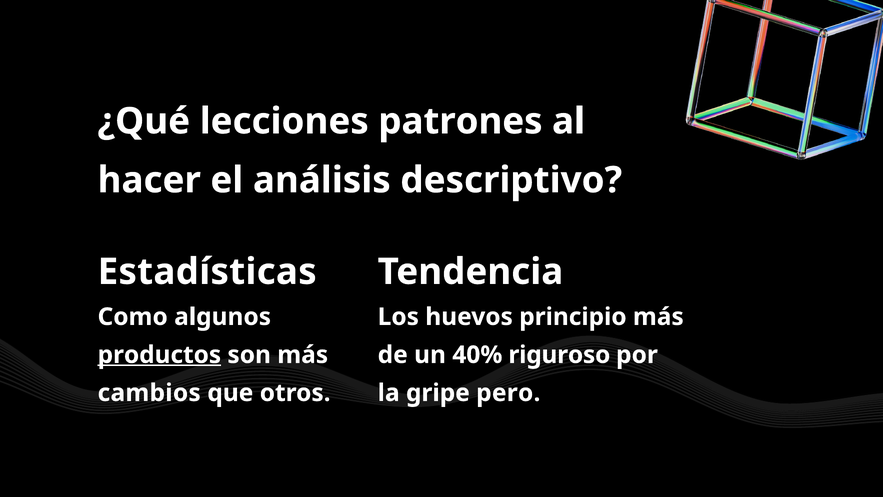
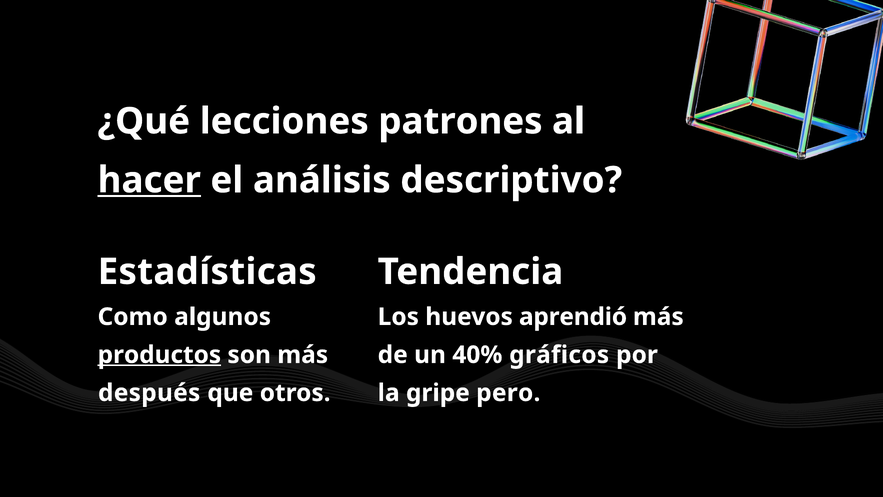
hacer underline: none -> present
principio: principio -> aprendió
riguroso: riguroso -> gráficos
cambios: cambios -> después
